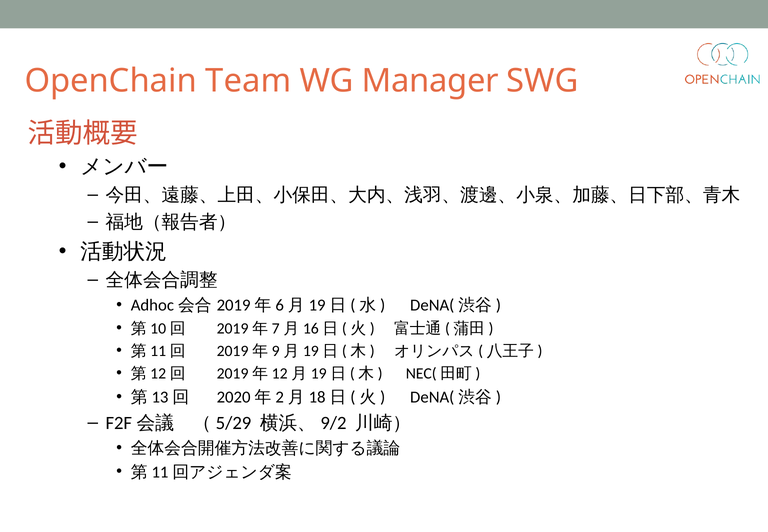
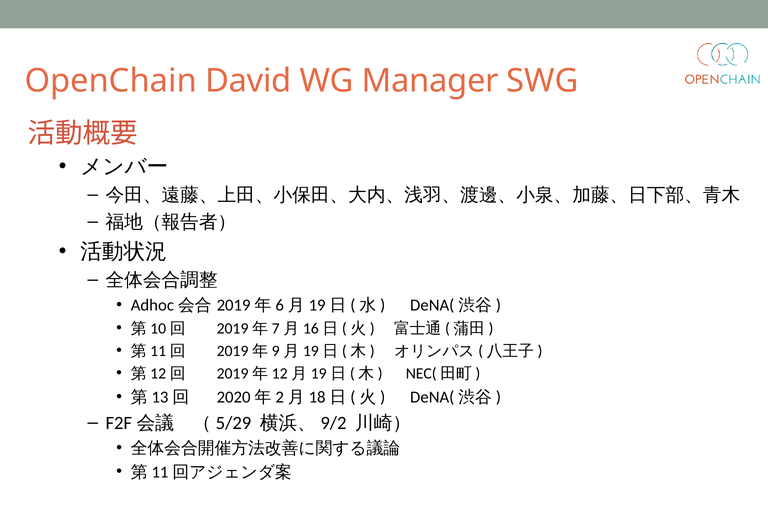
Team: Team -> David
